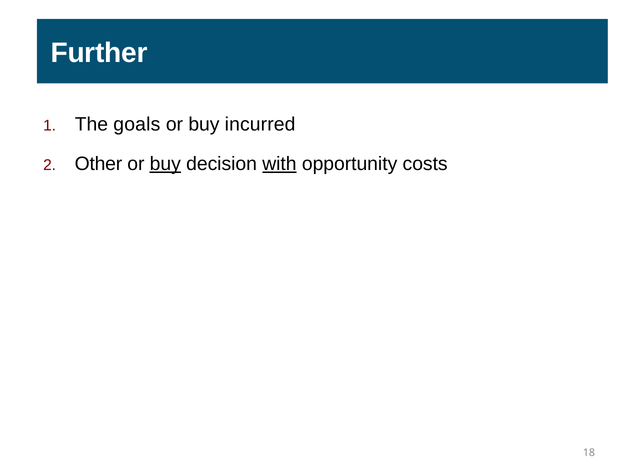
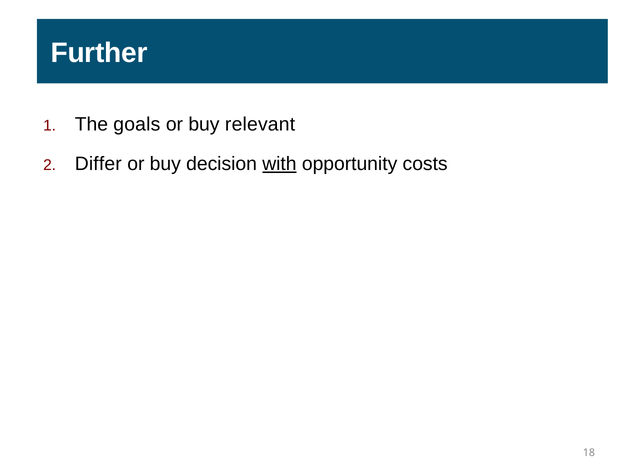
incurred: incurred -> relevant
Other: Other -> Differ
buy at (165, 164) underline: present -> none
